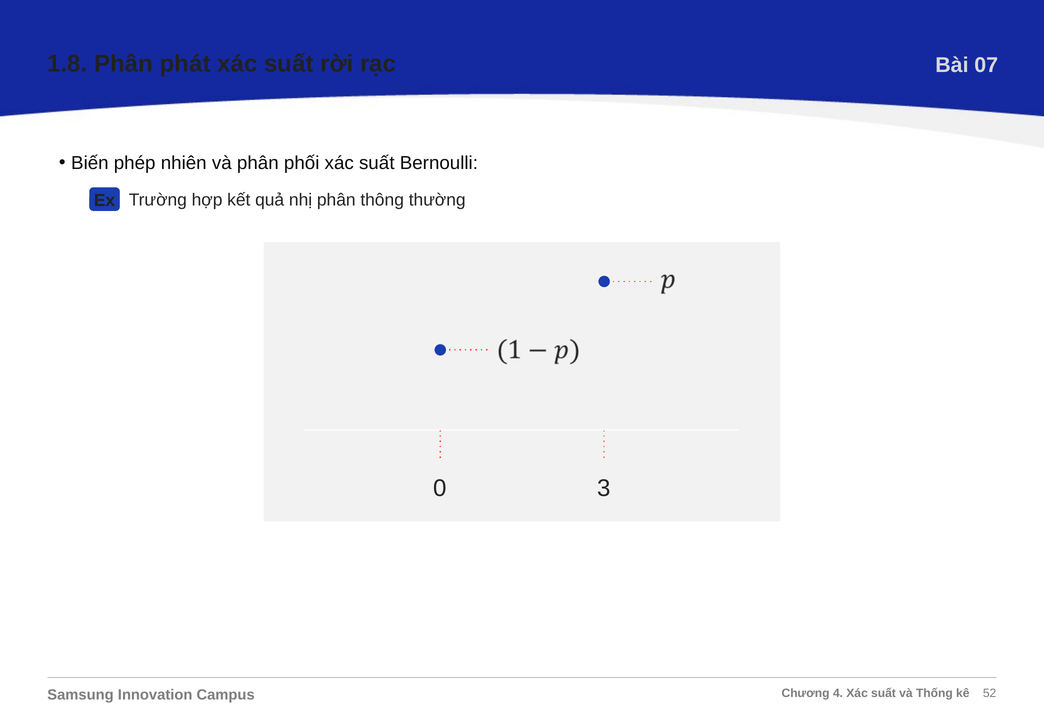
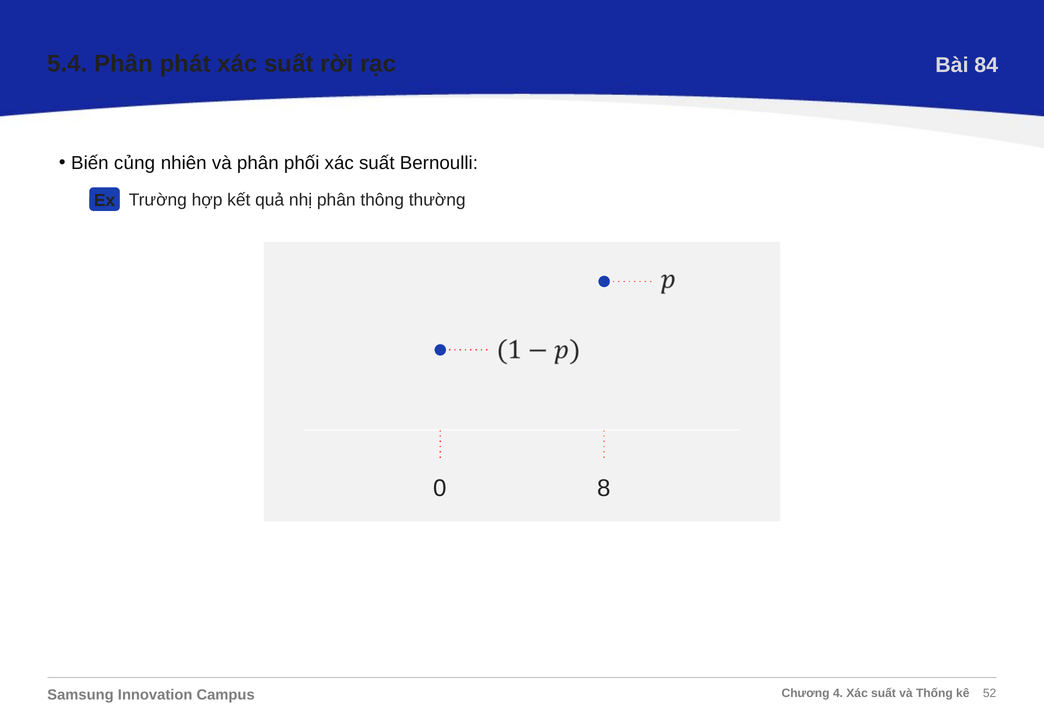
1.8: 1.8 -> 5.4
07: 07 -> 84
phép: phép -> củng
3: 3 -> 8
